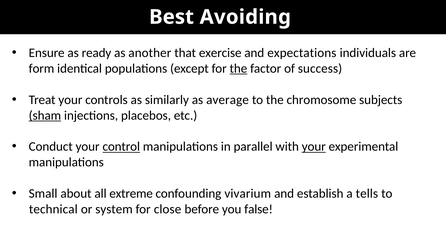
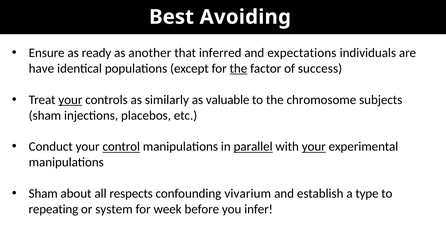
exercise: exercise -> inferred
form: form -> have
your at (70, 100) underline: none -> present
average: average -> valuable
sham at (45, 115) underline: present -> none
parallel underline: none -> present
Small at (43, 193): Small -> Sham
extreme: extreme -> respects
tells: tells -> type
technical: technical -> repeating
close: close -> week
false: false -> infer
